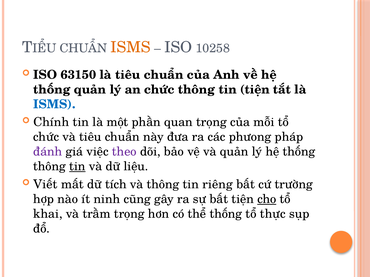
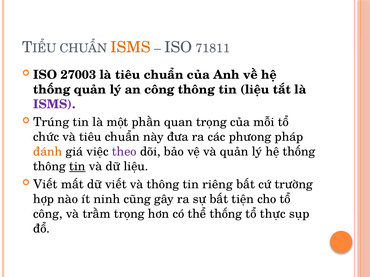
10258: 10258 -> 71811
63150: 63150 -> 27003
an chức: chức -> công
tin tiện: tiện -> liệu
ISMS at (54, 104) colour: blue -> purple
Chính: Chính -> Trúng
đánh colour: purple -> orange
dữ tích: tích -> viết
cho underline: present -> none
khai at (48, 214): khai -> công
